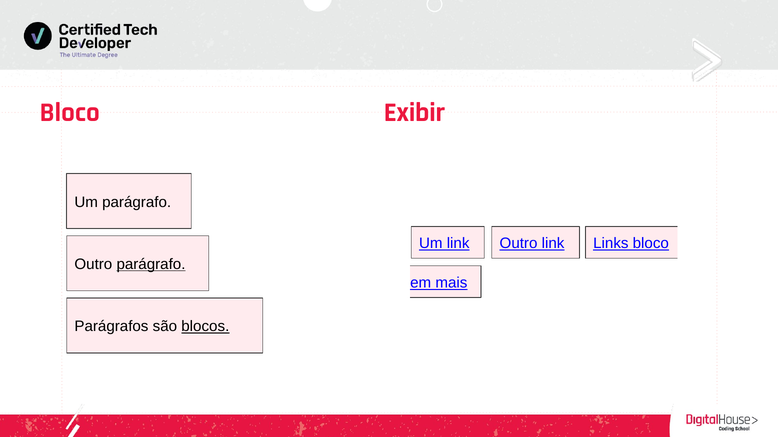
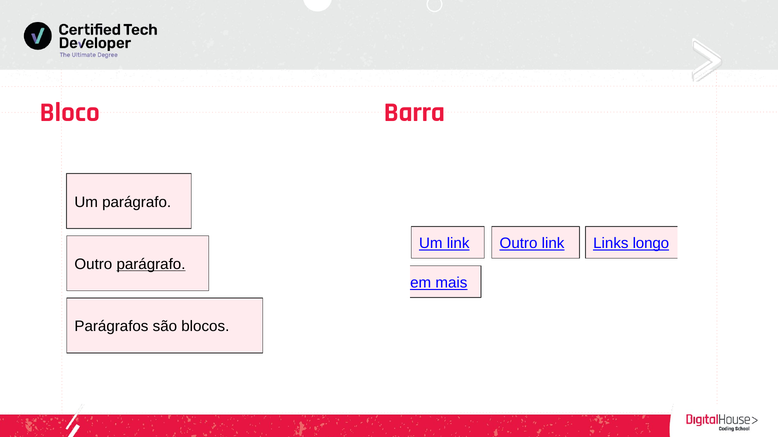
Exibir: Exibir -> Barra
Links bloco: bloco -> longo
blocos underline: present -> none
